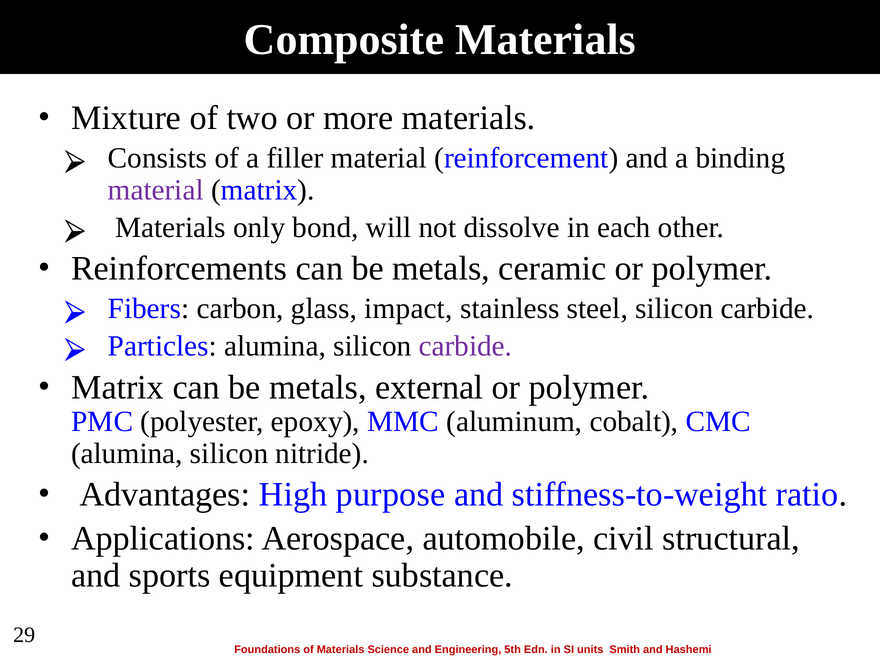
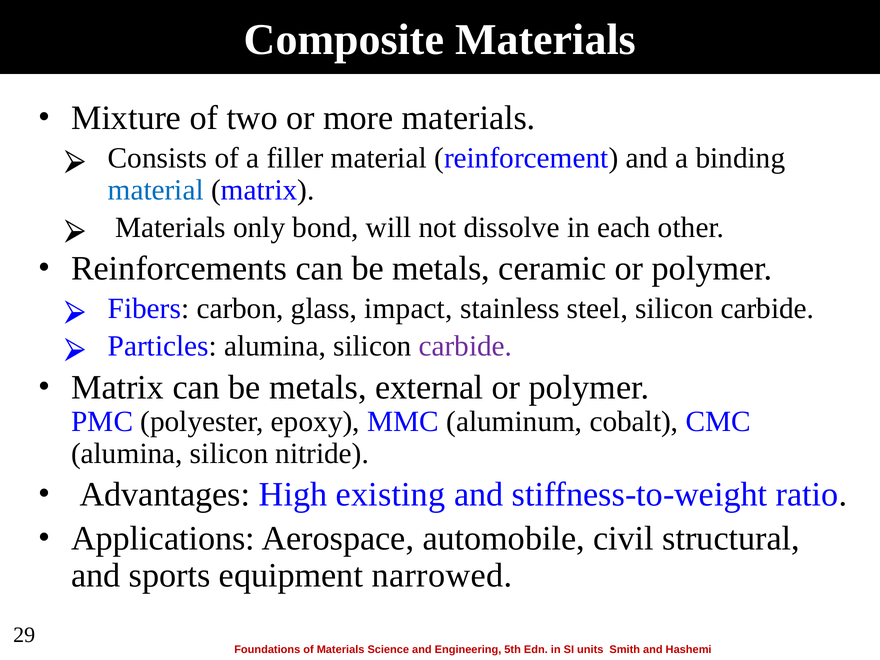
material at (156, 190) colour: purple -> blue
purpose: purpose -> existing
substance: substance -> narrowed
